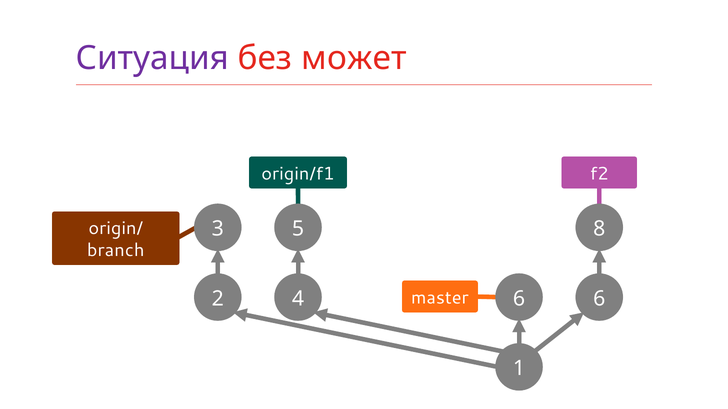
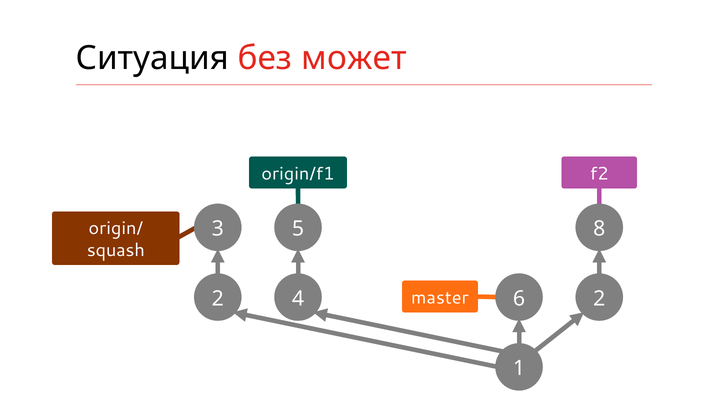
Ситуация colour: purple -> black
branch: branch -> squash
master 6: 6 -> 2
